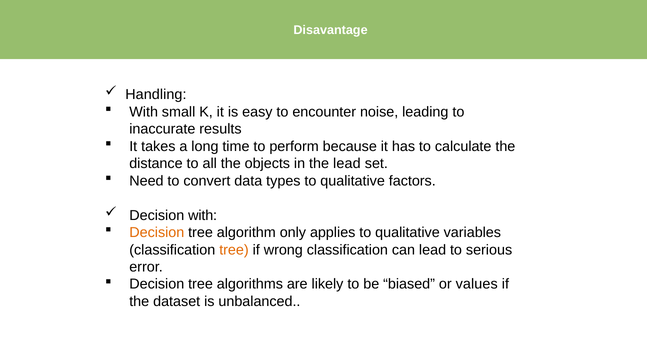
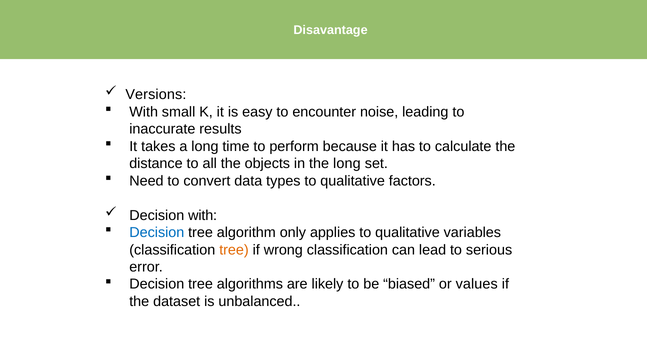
Handling: Handling -> Versions
lead at (347, 164): lead -> long
Decision at (157, 232) colour: orange -> blue
